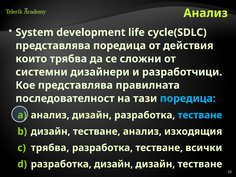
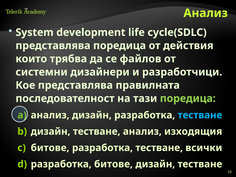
сложни: сложни -> файлов
поредица at (188, 98) colour: light blue -> light green
трябва at (50, 148): трябва -> битове
разработка дизайн: дизайн -> битове
